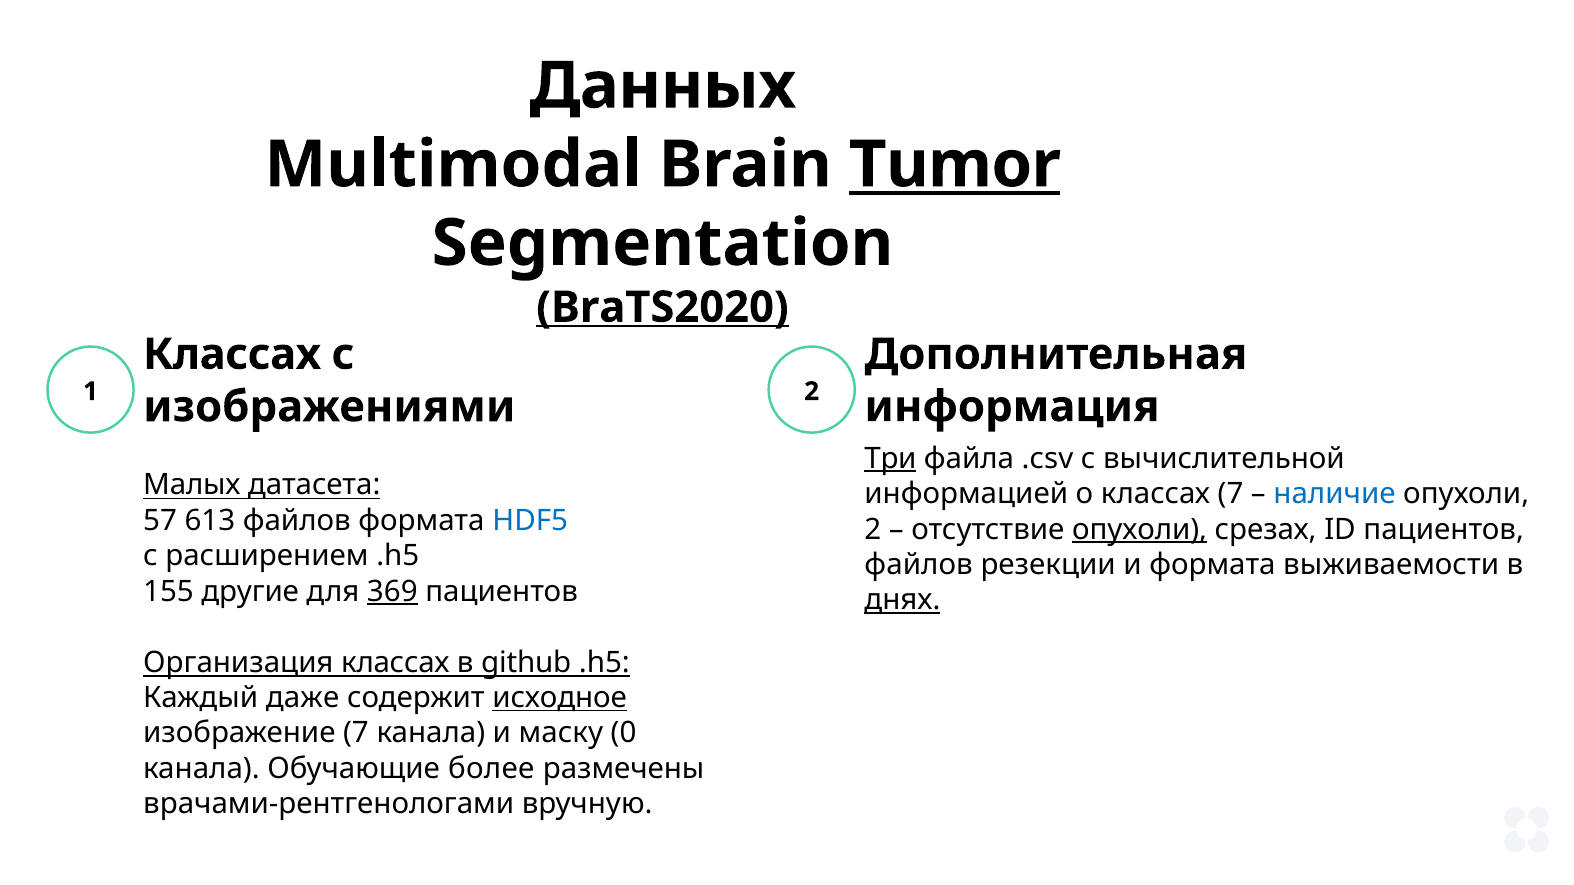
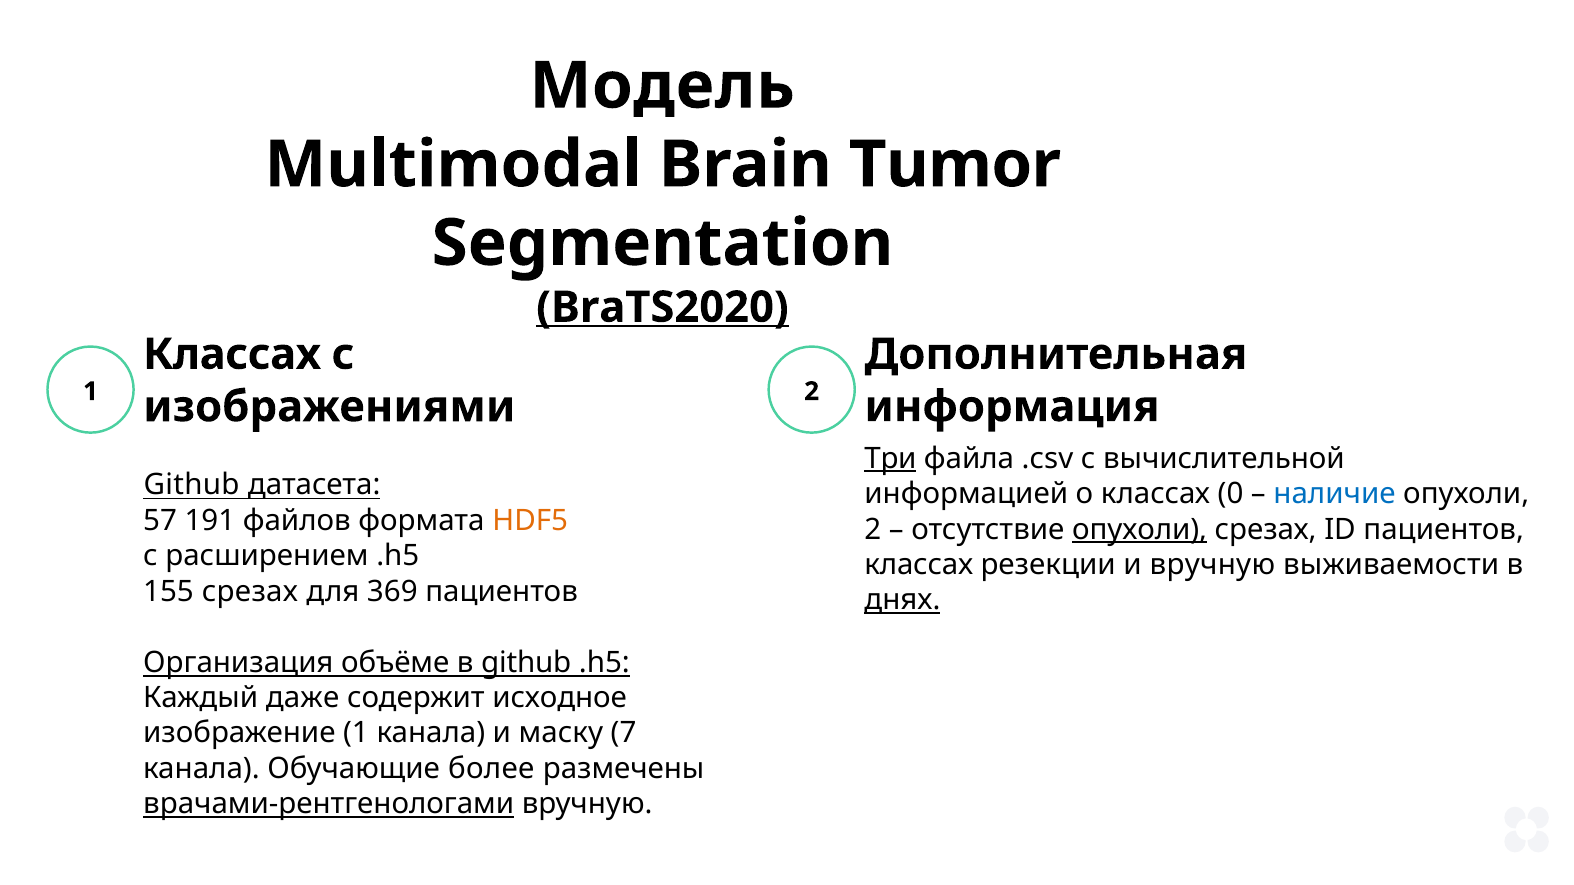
Данных: Данных -> Модель
Tumor underline: present -> none
Малых at (192, 485): Малых -> Github
классах 7: 7 -> 0
613: 613 -> 191
HDF5 colour: blue -> orange
файлов at (919, 565): файлов -> классах
и формата: формата -> вручную
155 другие: другие -> срезах
369 underline: present -> none
Организация классах: классах -> объёме
исходное underline: present -> none
изображение 7: 7 -> 1
0: 0 -> 7
врачами-рентгенологами underline: none -> present
